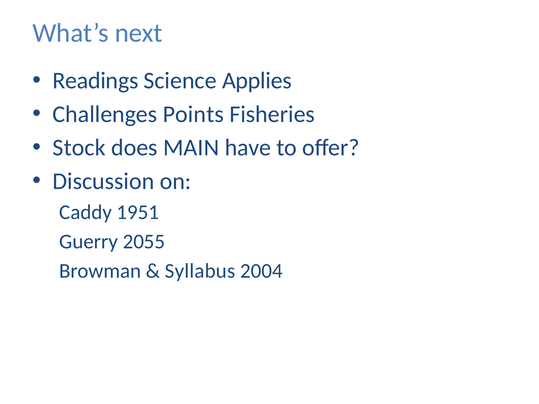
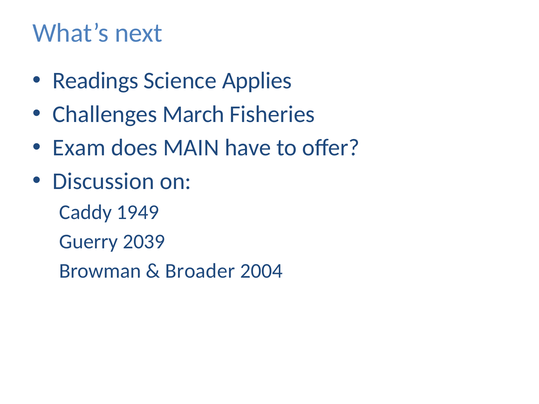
Points: Points -> March
Stock: Stock -> Exam
1951: 1951 -> 1949
2055: 2055 -> 2039
Syllabus: Syllabus -> Broader
